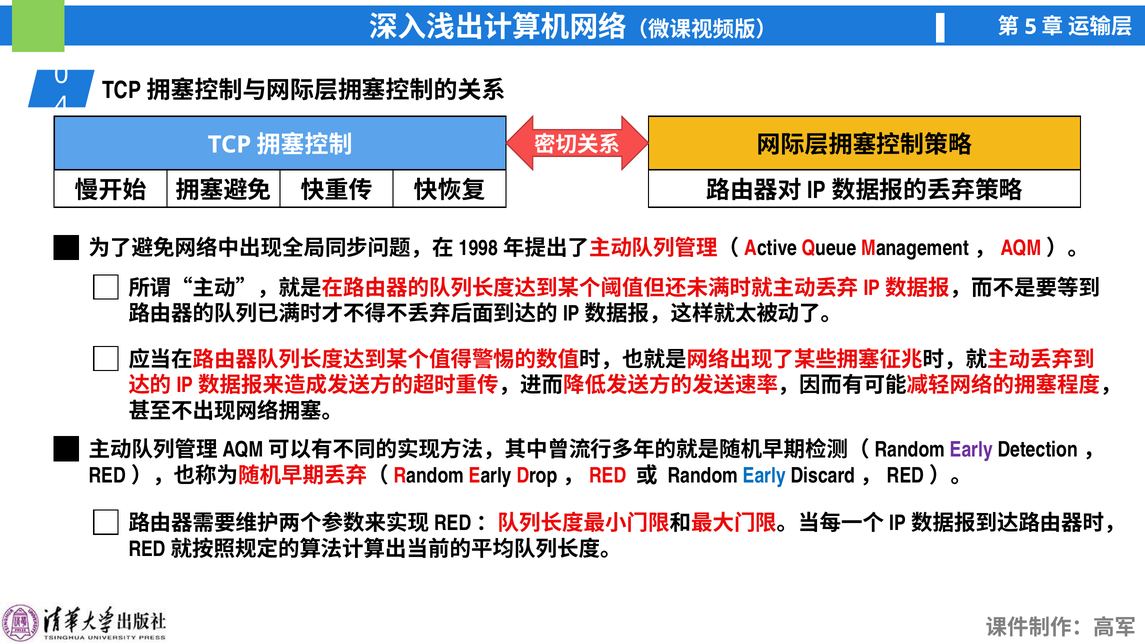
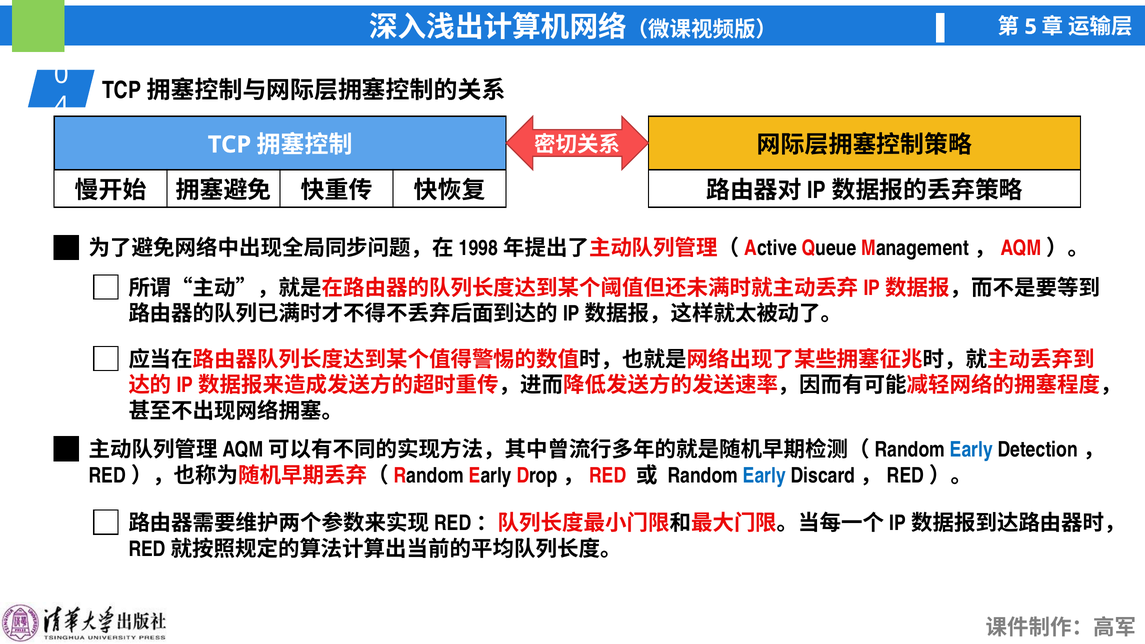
Early at (971, 450) colour: purple -> blue
